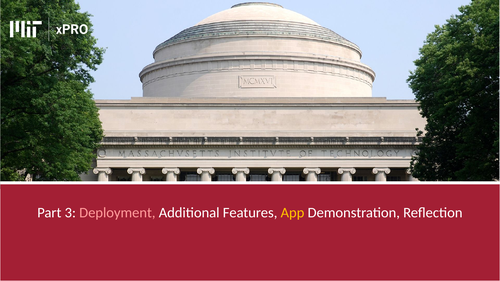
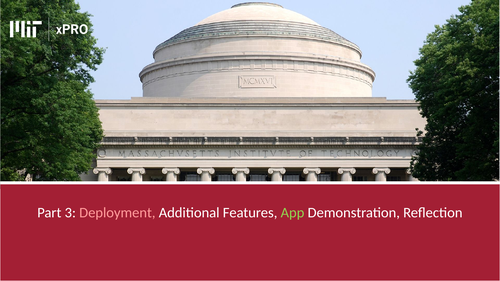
App colour: yellow -> light green
